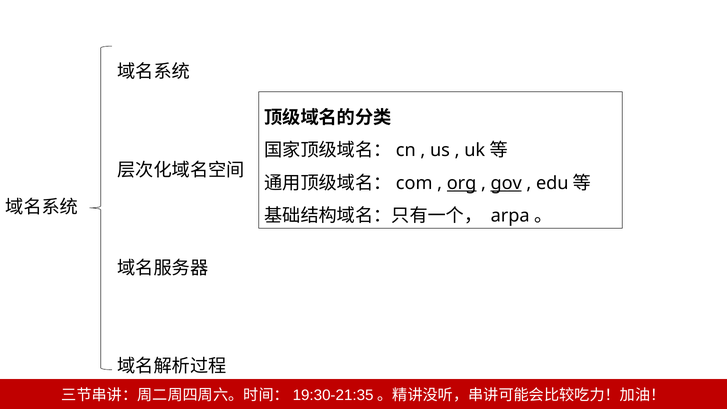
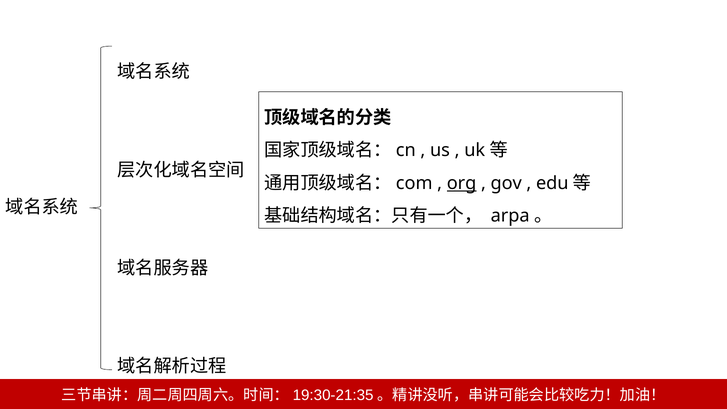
gov underline: present -> none
